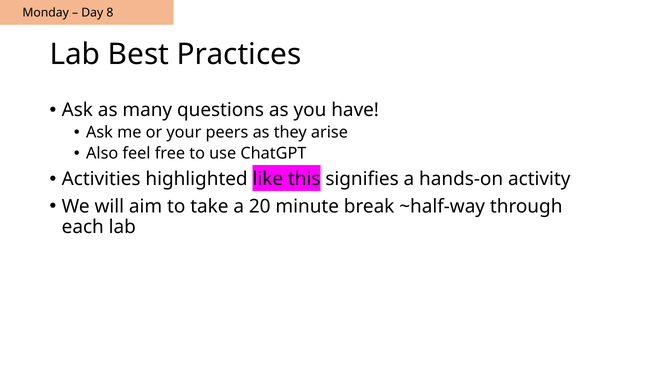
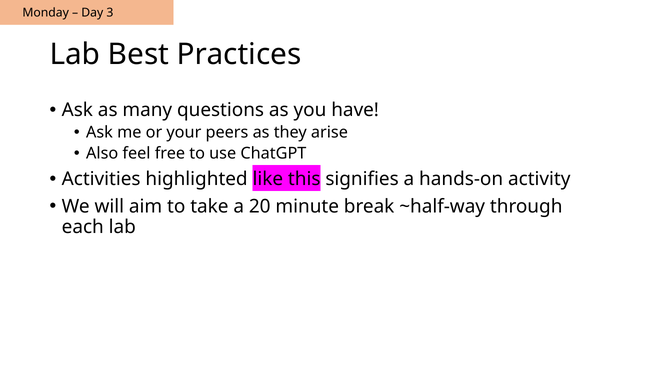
8: 8 -> 3
